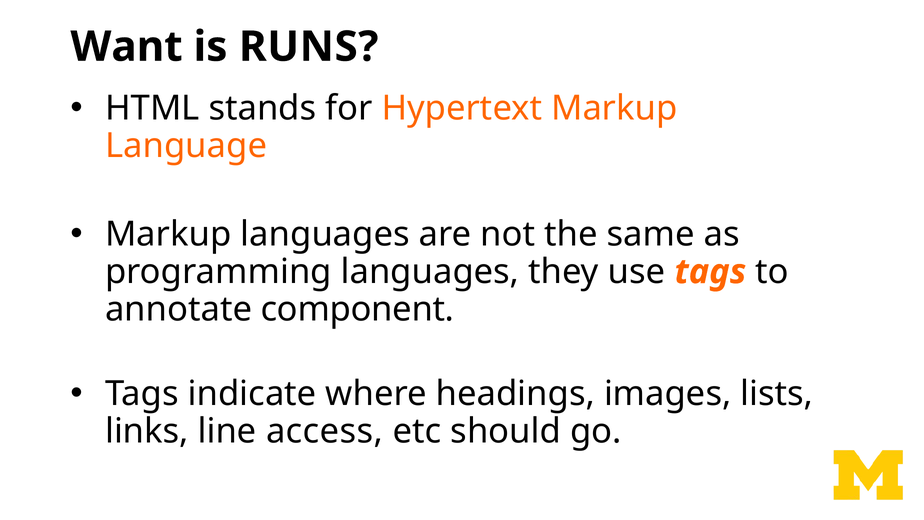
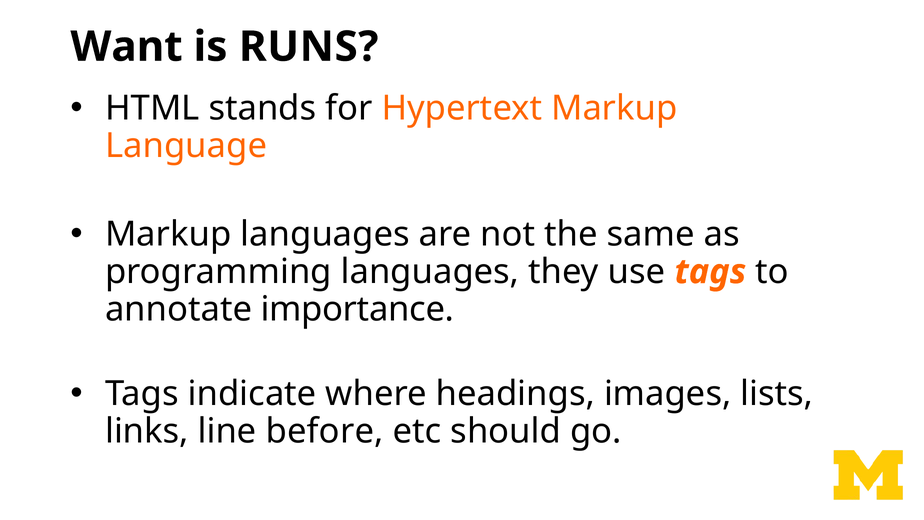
component: component -> importance
access: access -> before
